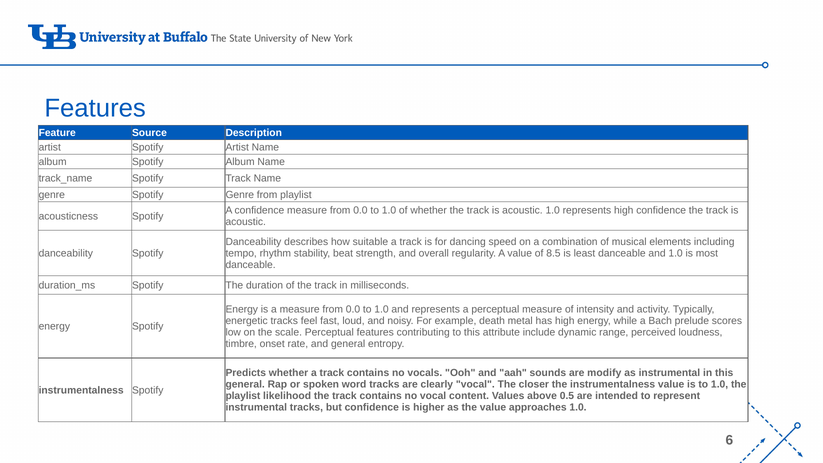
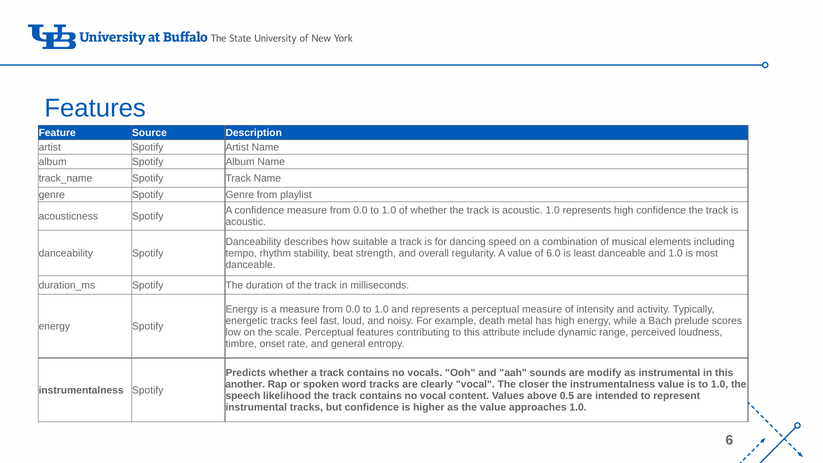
8.5: 8.5 -> 6.0
general at (245, 384): general -> another
playlist at (243, 396): playlist -> speech
